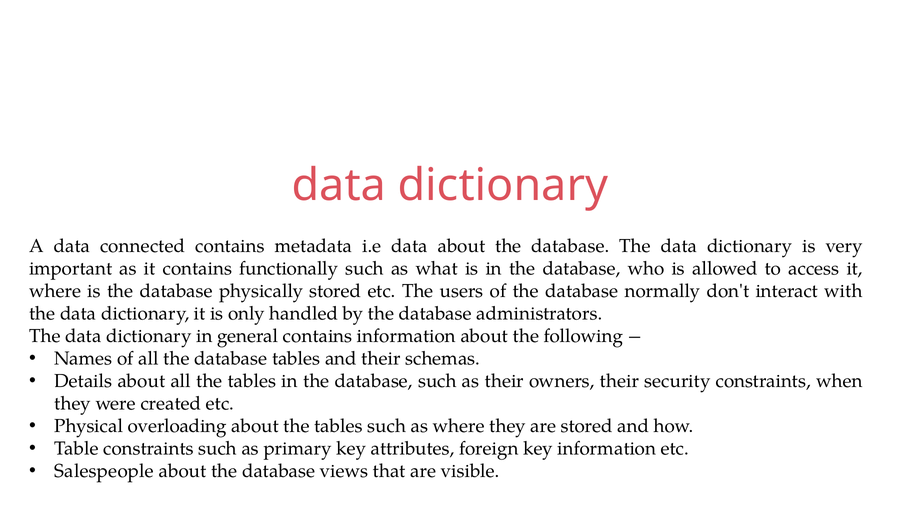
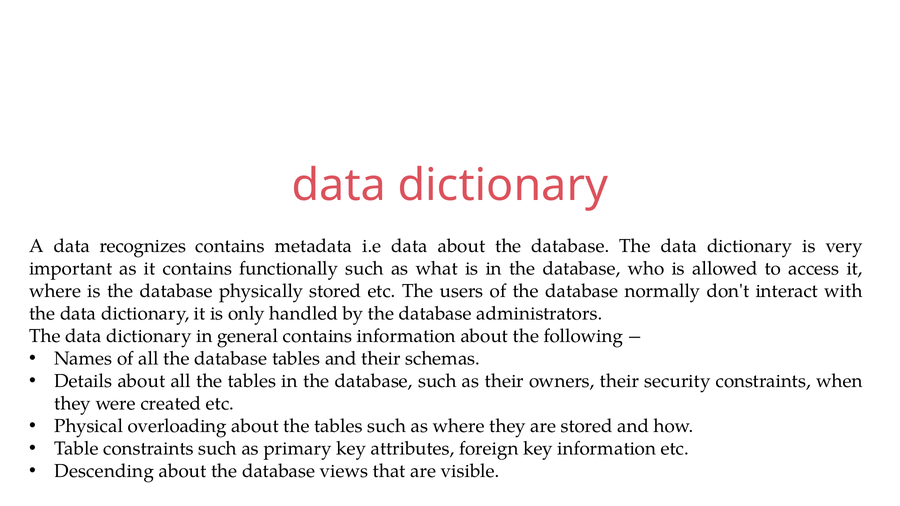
connected: connected -> recognizes
Salespeople: Salespeople -> Descending
